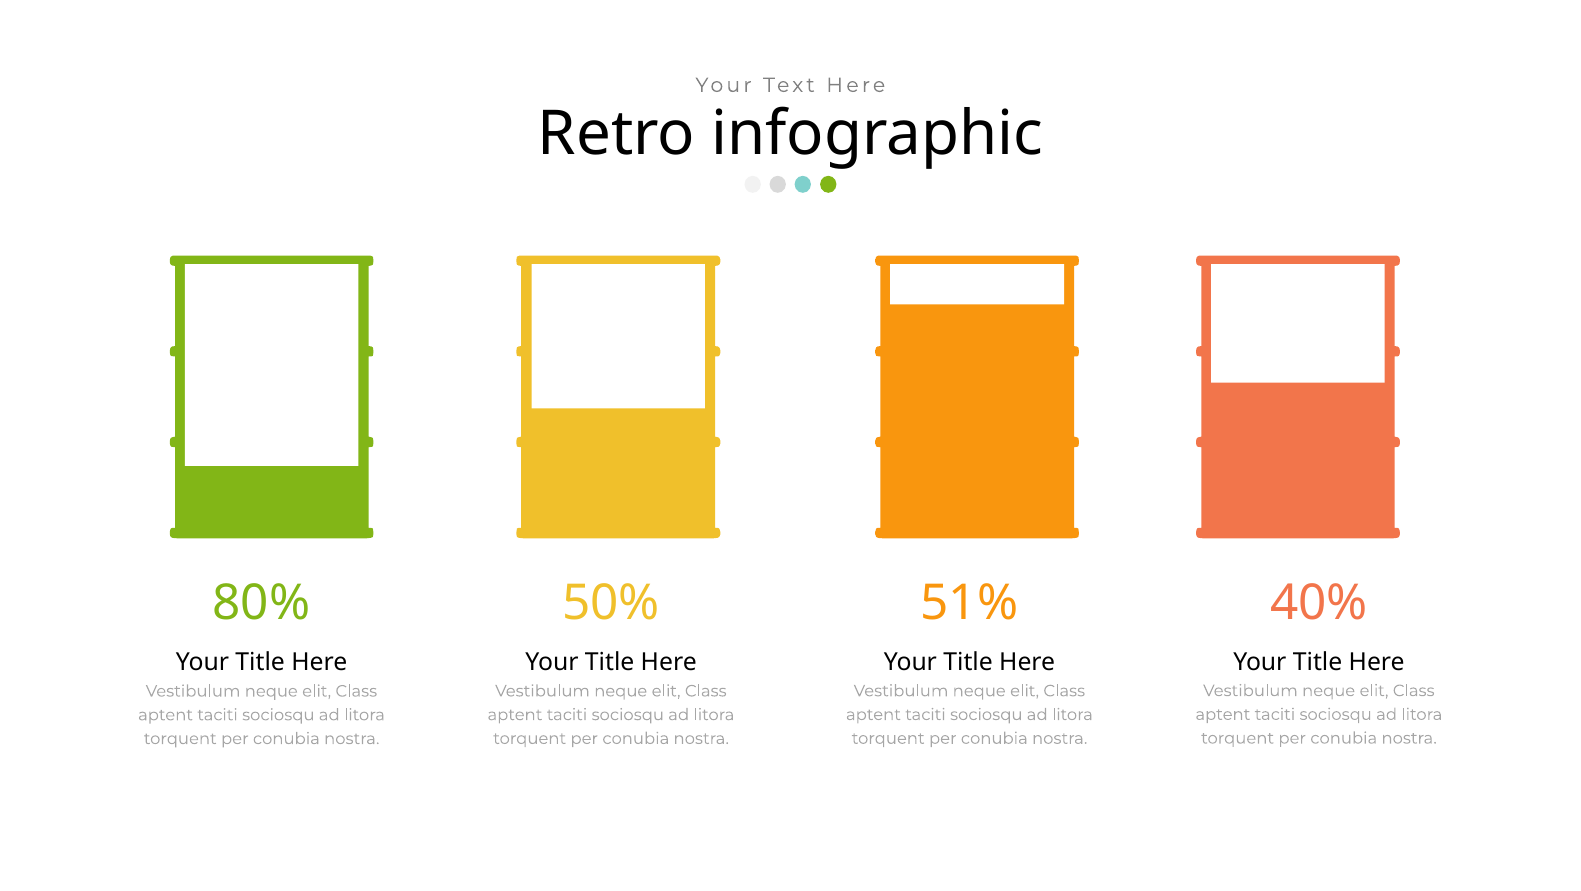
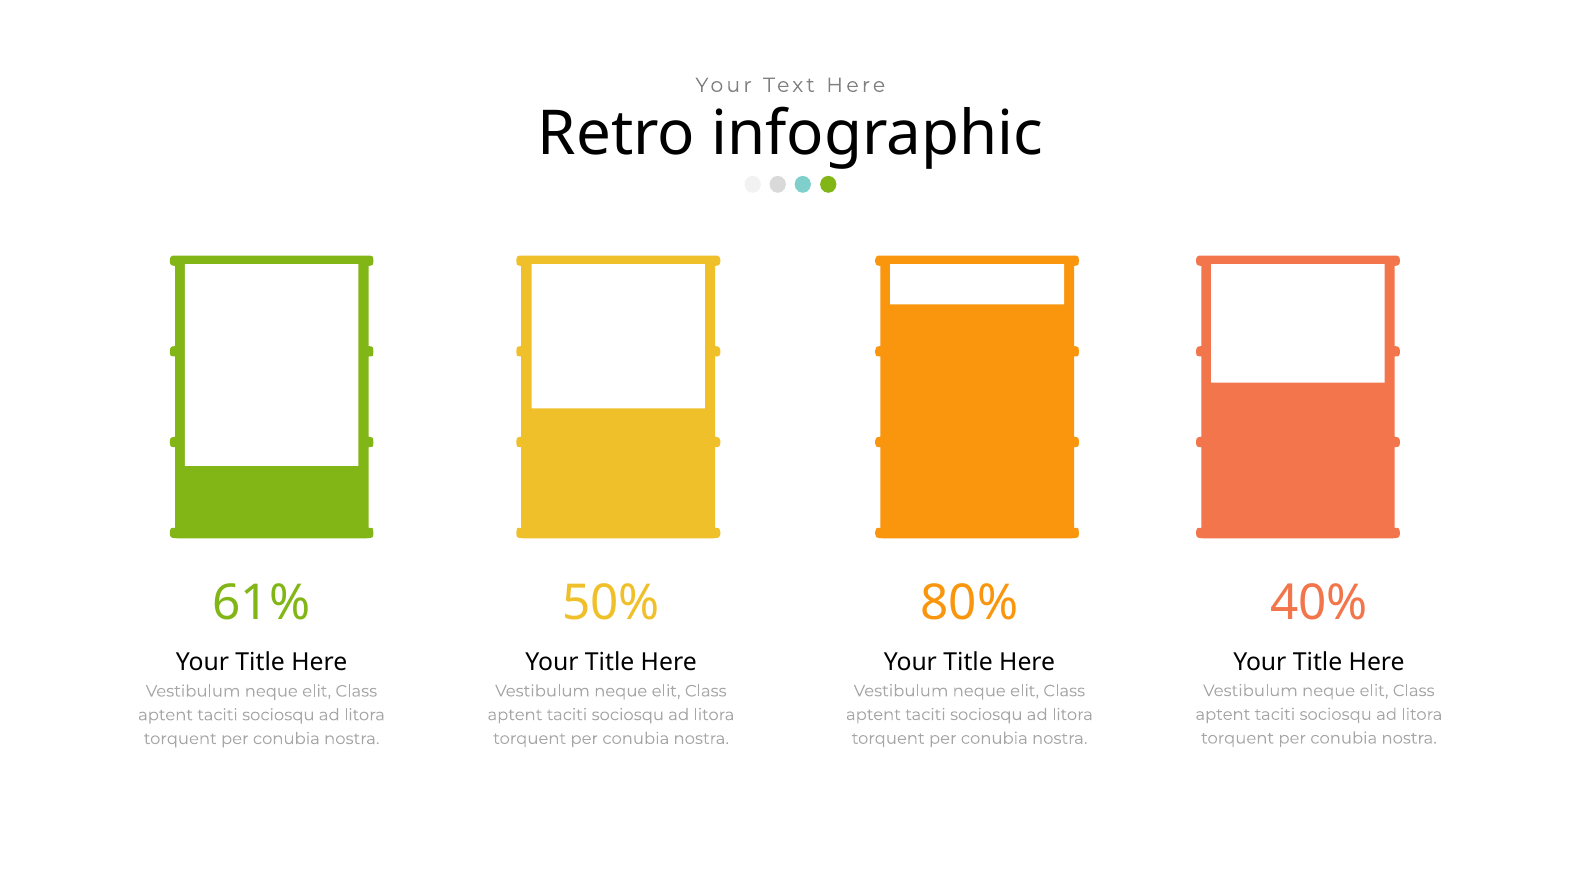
80%: 80% -> 61%
51%: 51% -> 80%
